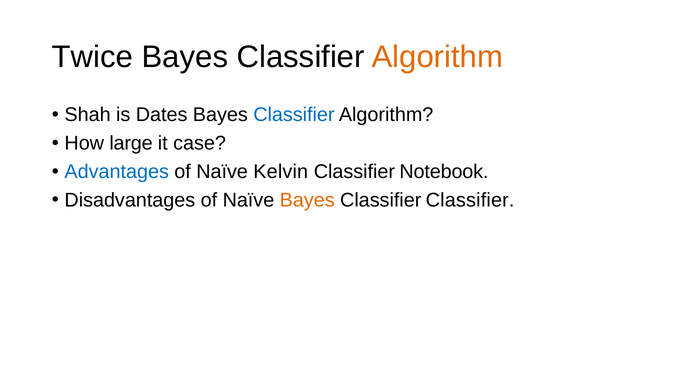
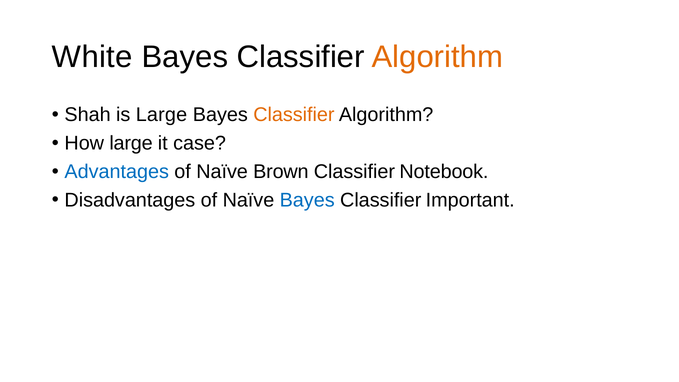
Twice: Twice -> White
is Dates: Dates -> Large
Classifier at (294, 115) colour: blue -> orange
Kelvin: Kelvin -> Brown
Bayes at (307, 200) colour: orange -> blue
Classifier Classifier: Classifier -> Important
